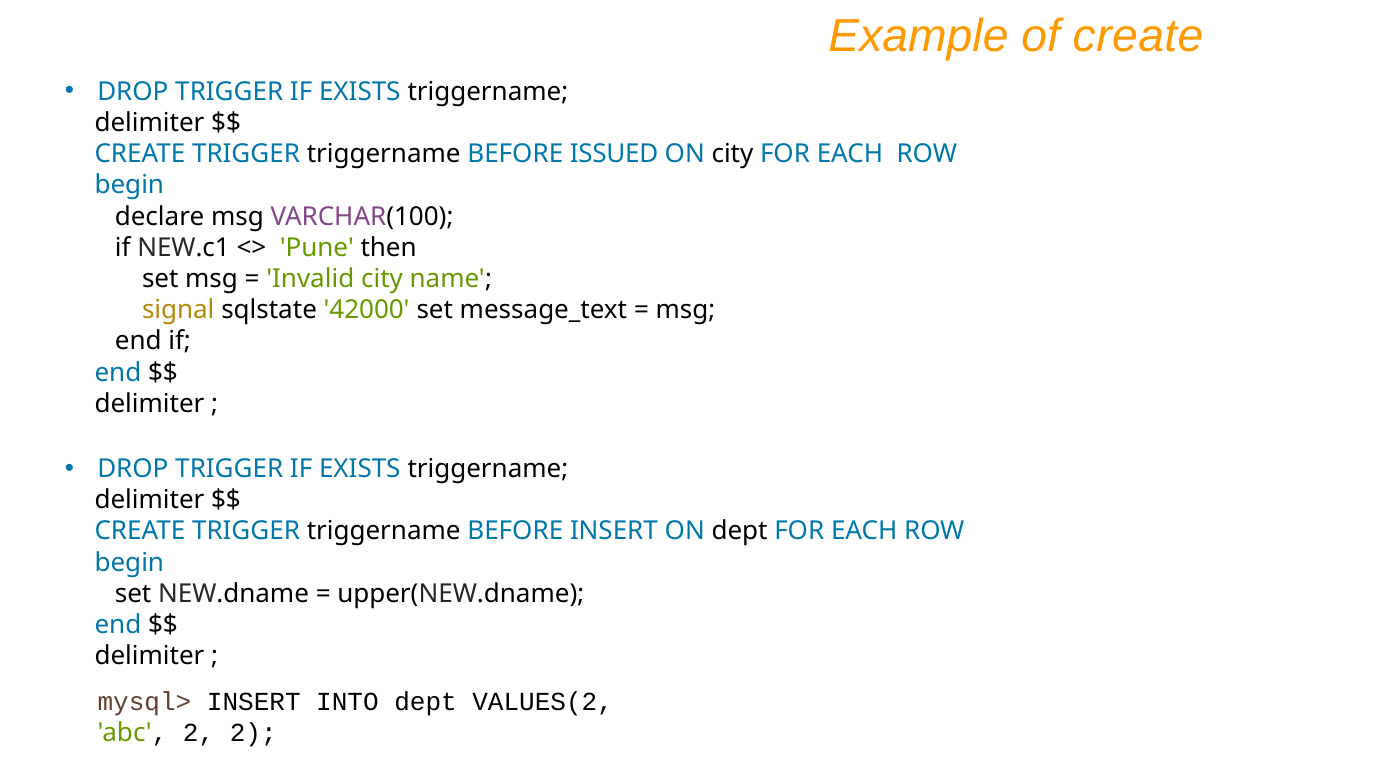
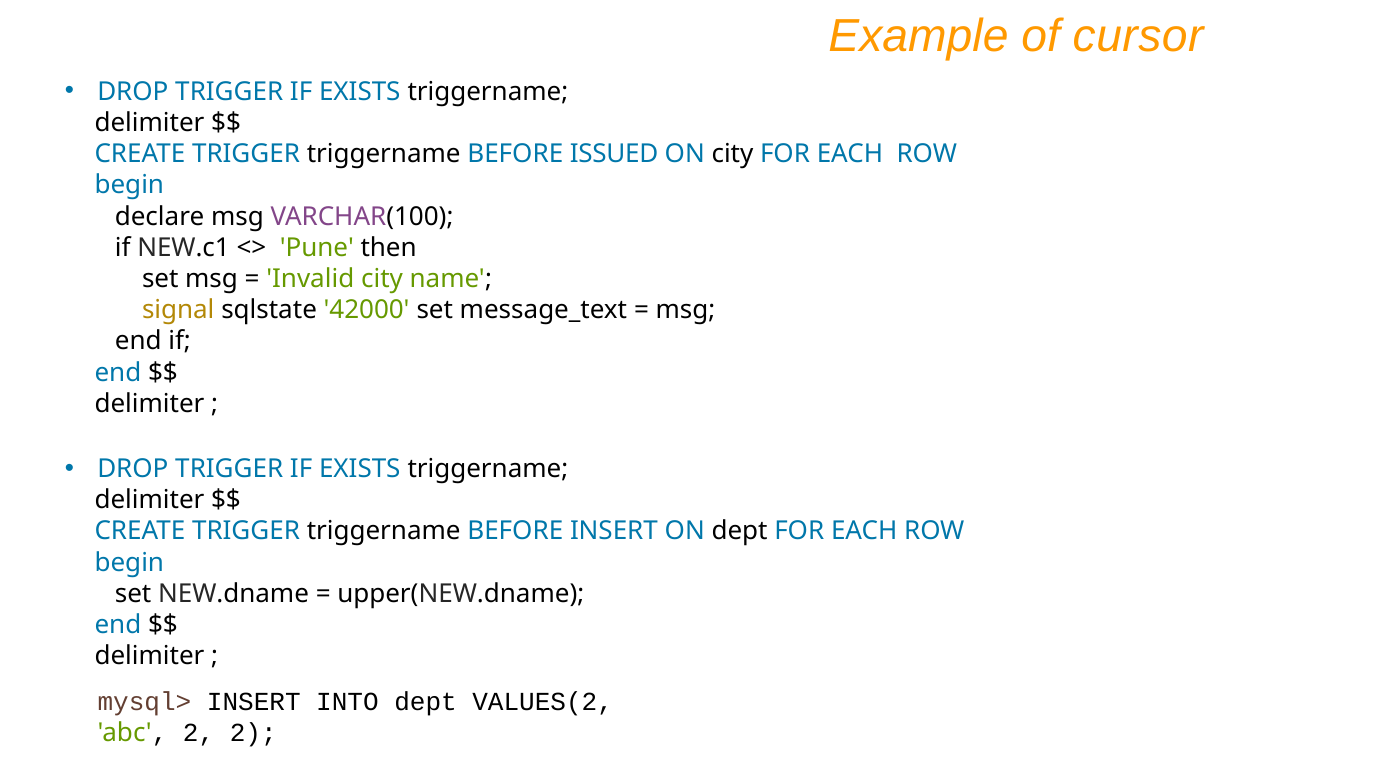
of create: create -> cursor
